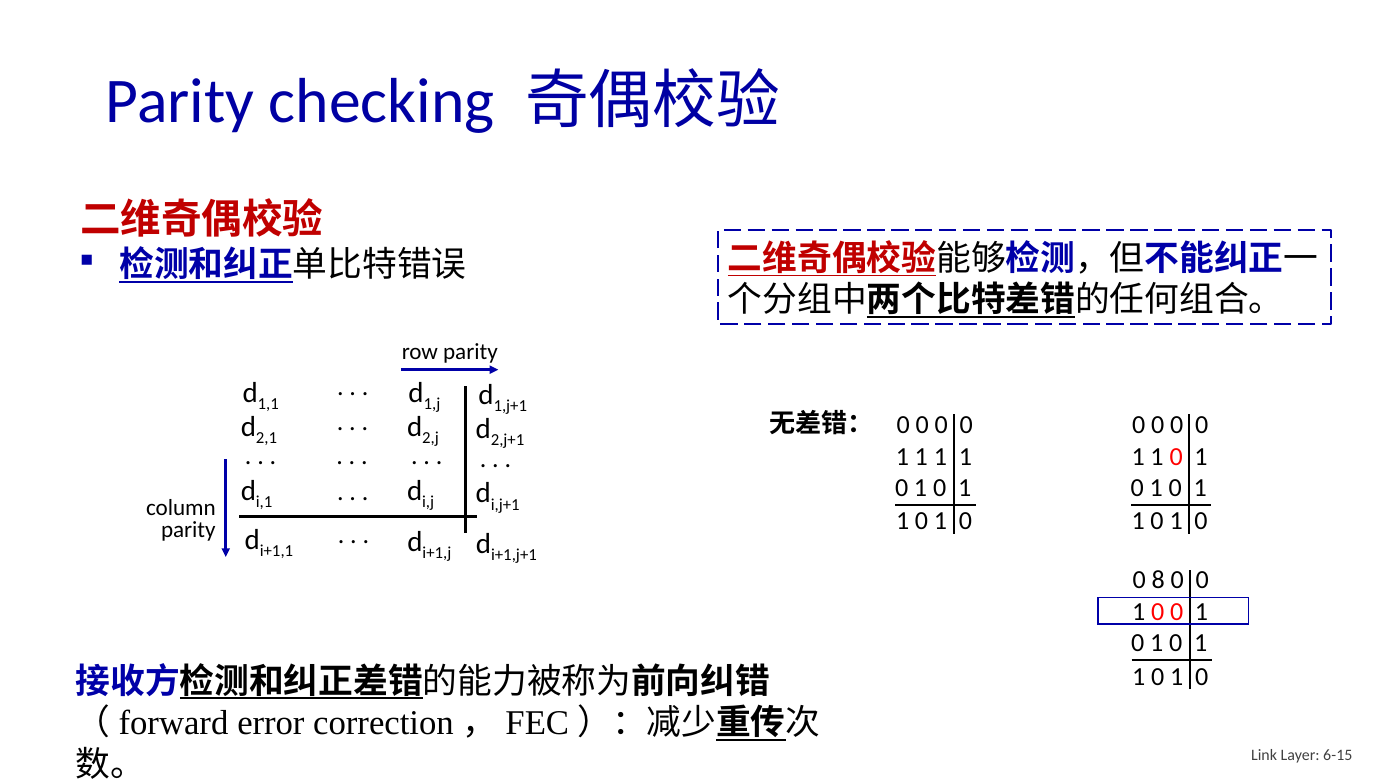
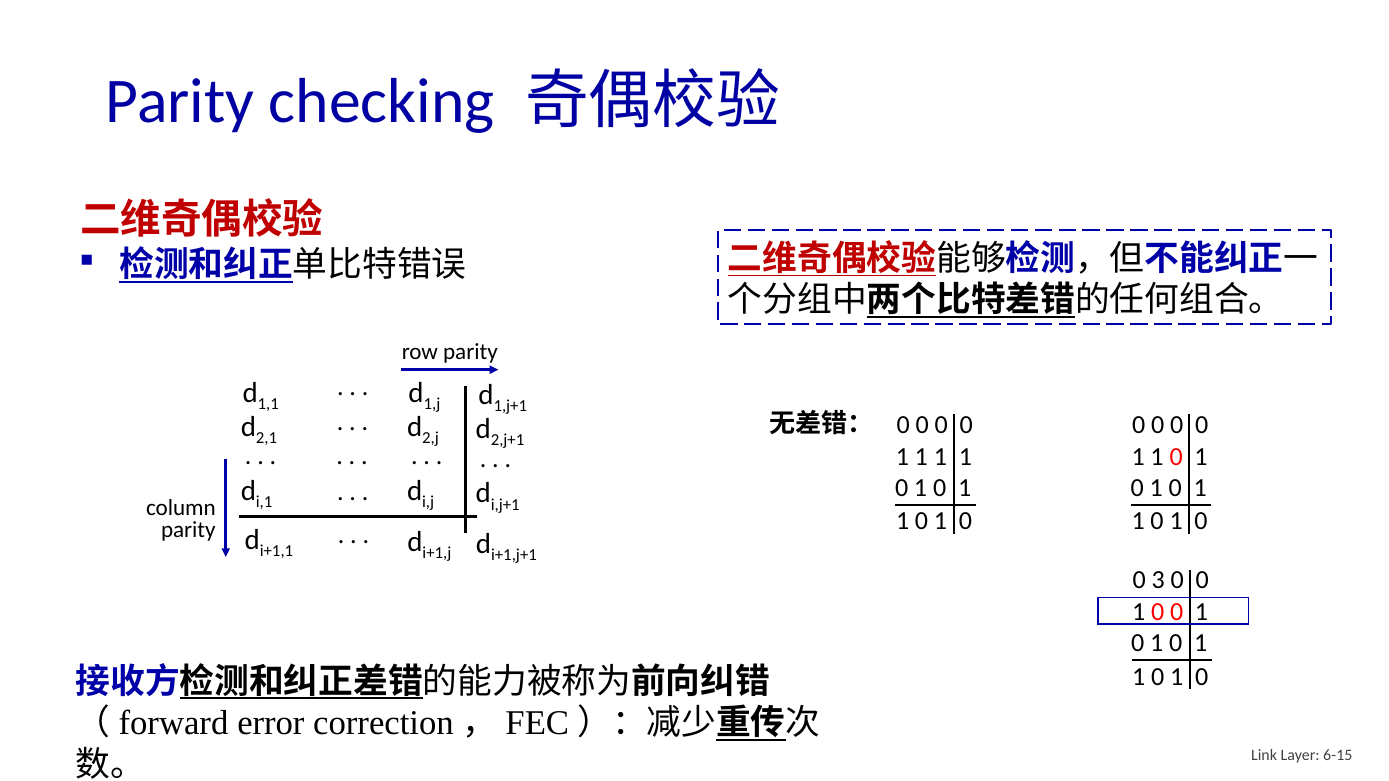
8: 8 -> 3
